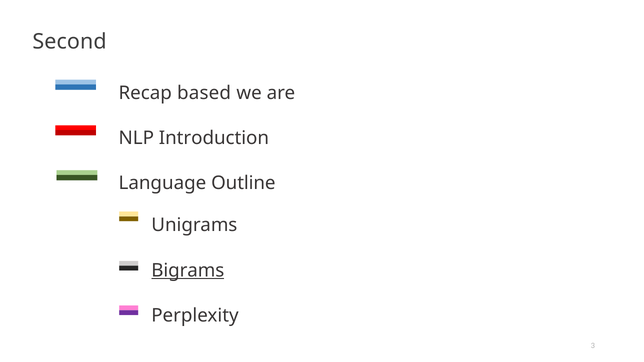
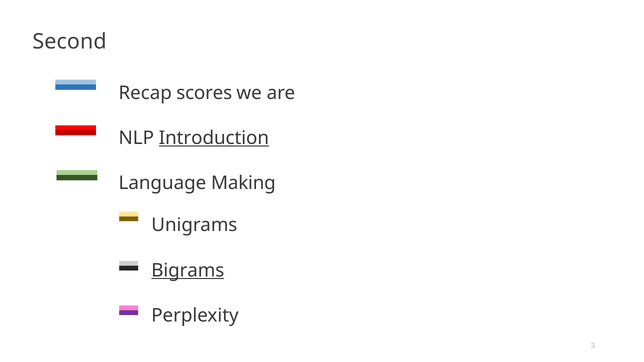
based: based -> scores
Introduction underline: none -> present
Outline: Outline -> Making
